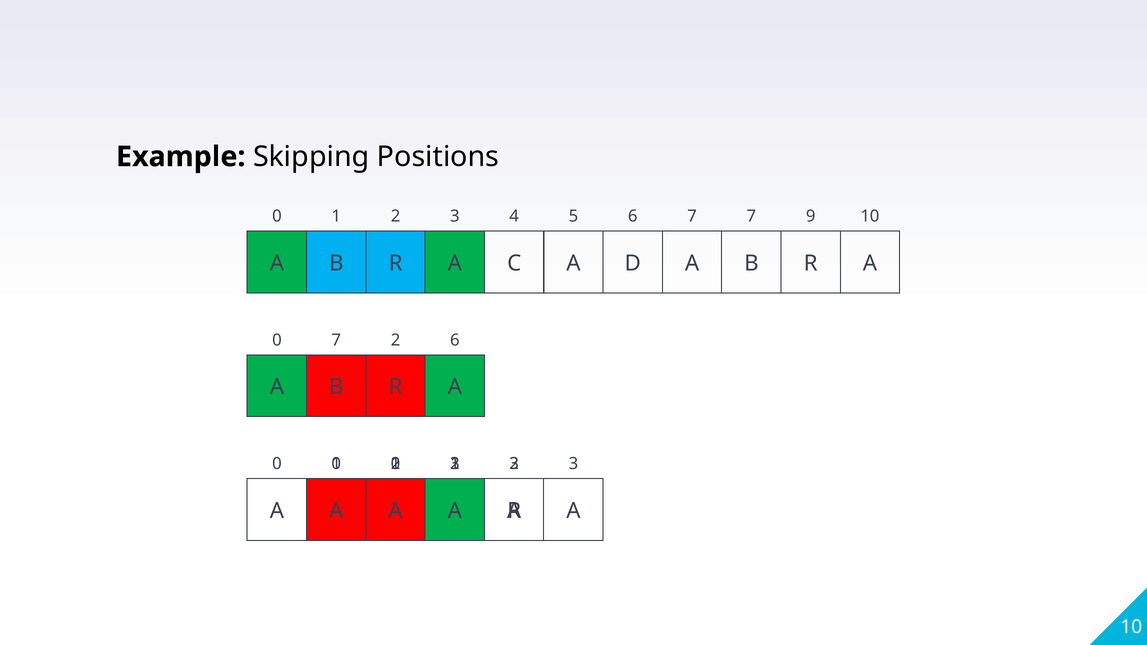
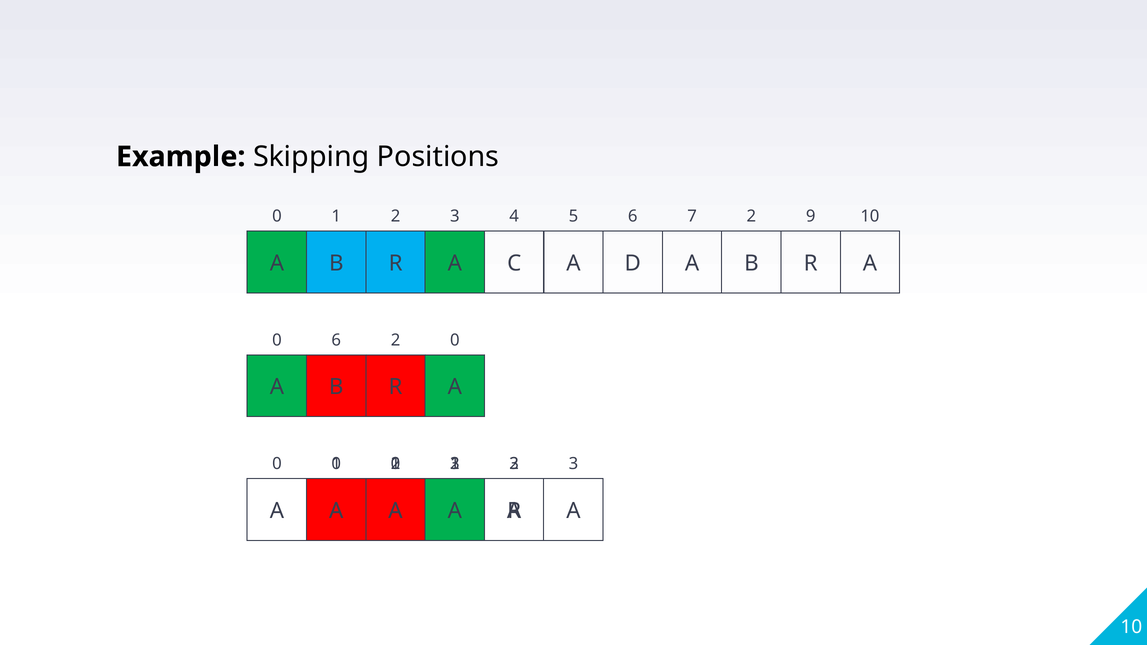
7 7: 7 -> 2
0 7: 7 -> 6
2 6: 6 -> 0
